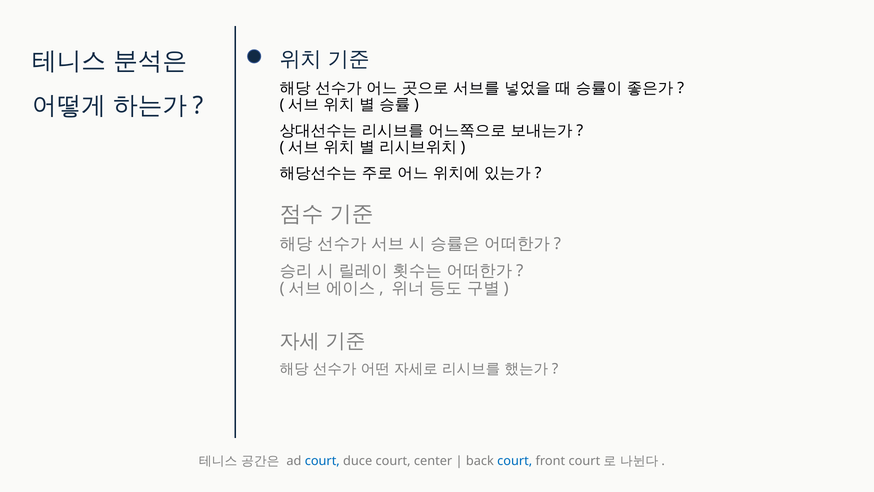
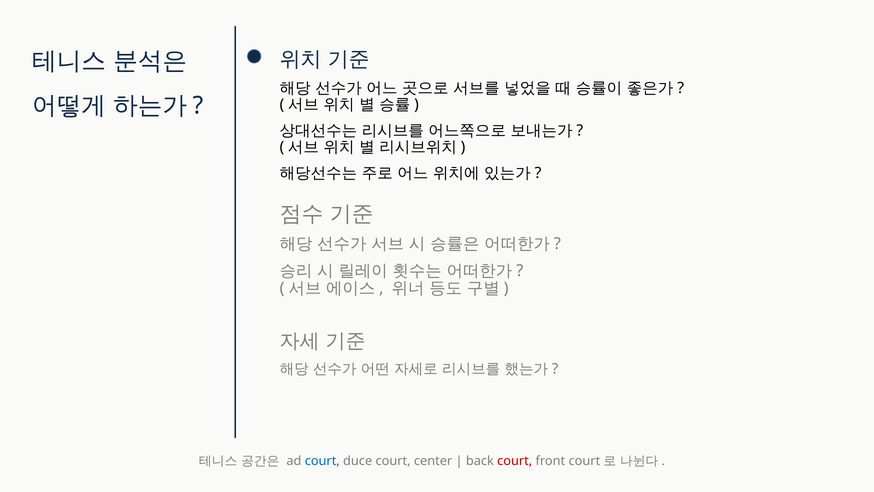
court at (515, 461) colour: blue -> red
